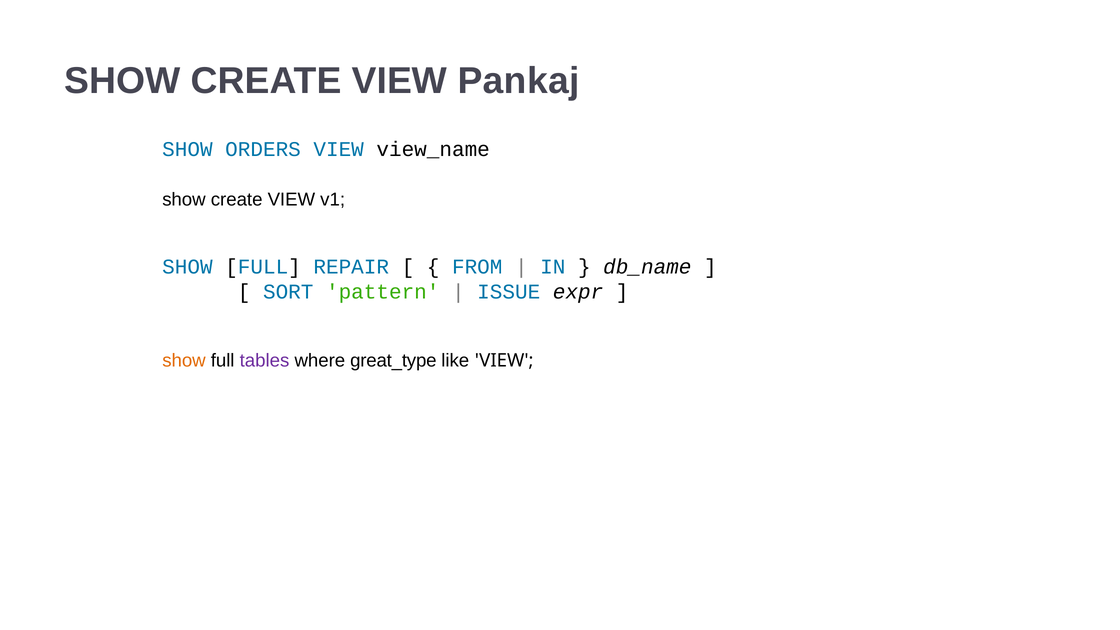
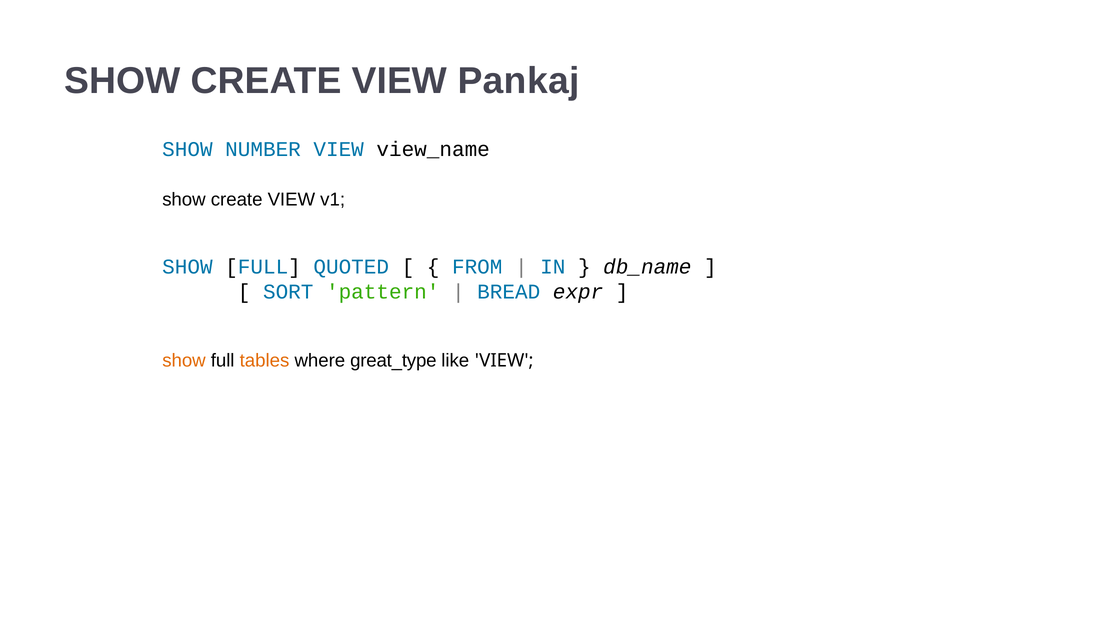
ORDERS: ORDERS -> NUMBER
REPAIR: REPAIR -> QUOTED
ISSUE: ISSUE -> BREAD
tables colour: purple -> orange
